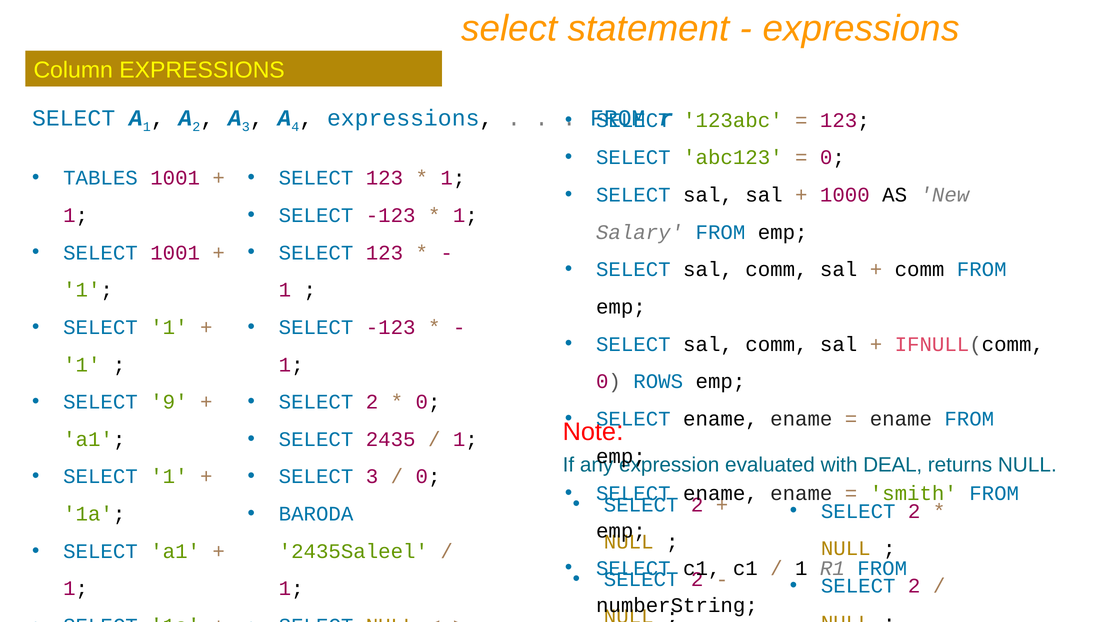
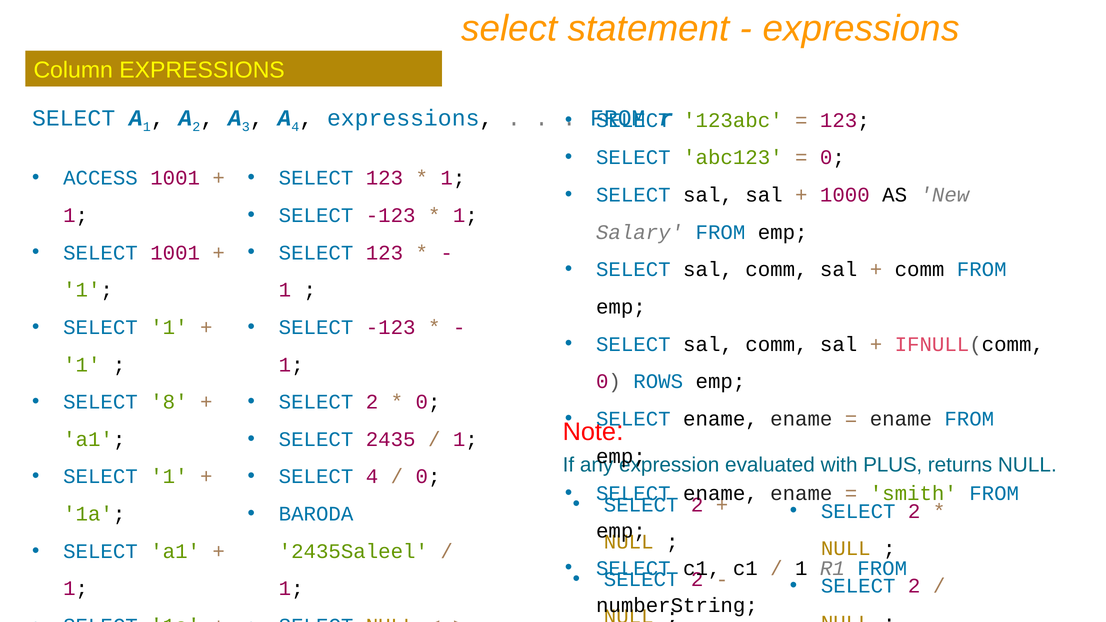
TABLES: TABLES -> ACCESS
9: 9 -> 8
DEAL: DEAL -> PLUS
SELECT 3: 3 -> 4
